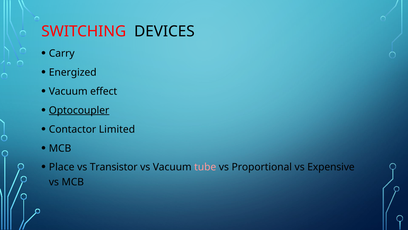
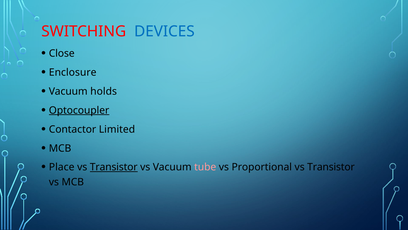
DEVICES colour: black -> blue
Carry: Carry -> Close
Energized: Energized -> Enclosure
effect: effect -> holds
Transistor at (114, 167) underline: none -> present
Expensive at (331, 167): Expensive -> Transistor
